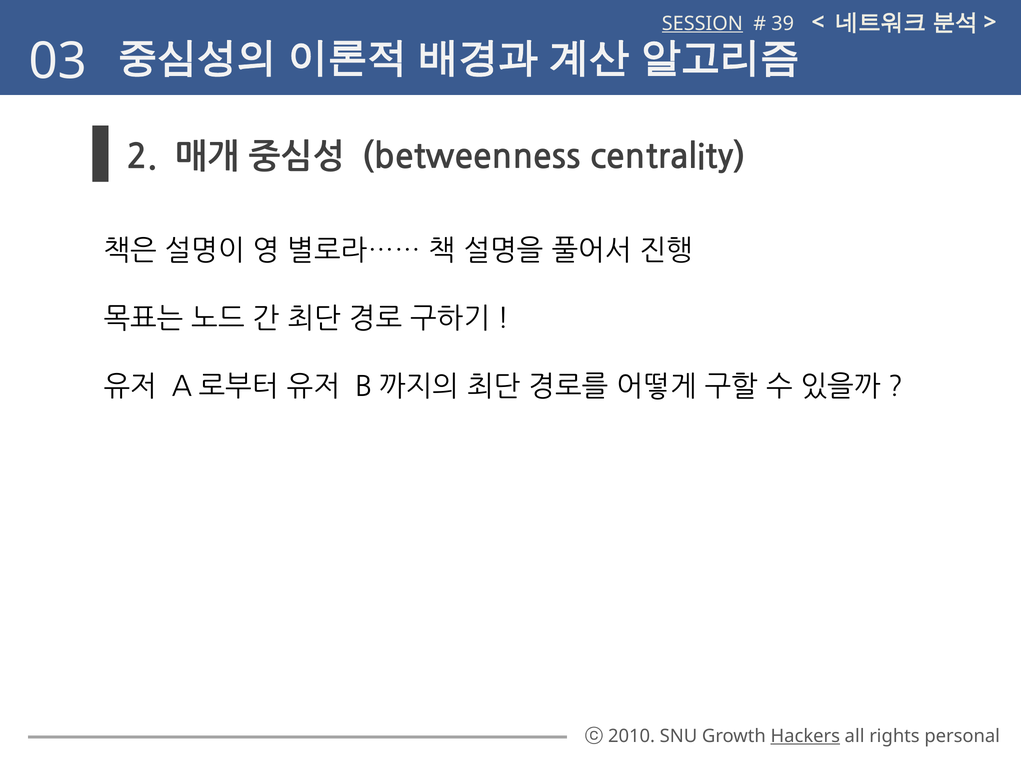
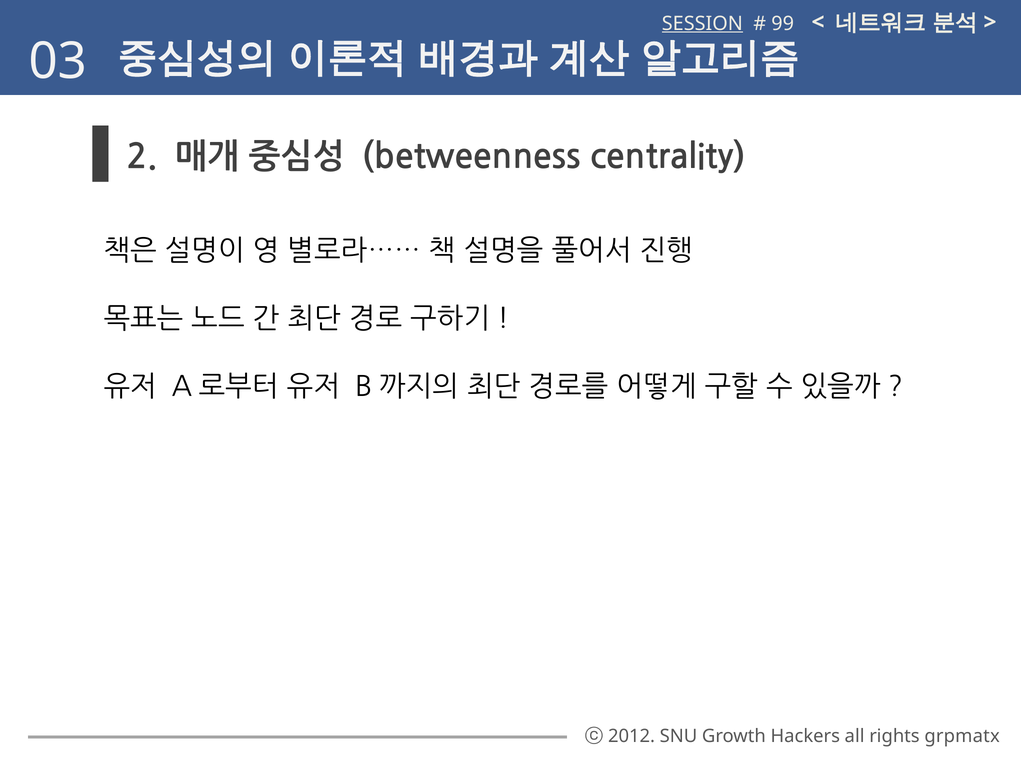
39: 39 -> 99
2010: 2010 -> 2012
Hackers underline: present -> none
personal: personal -> grpmatx
